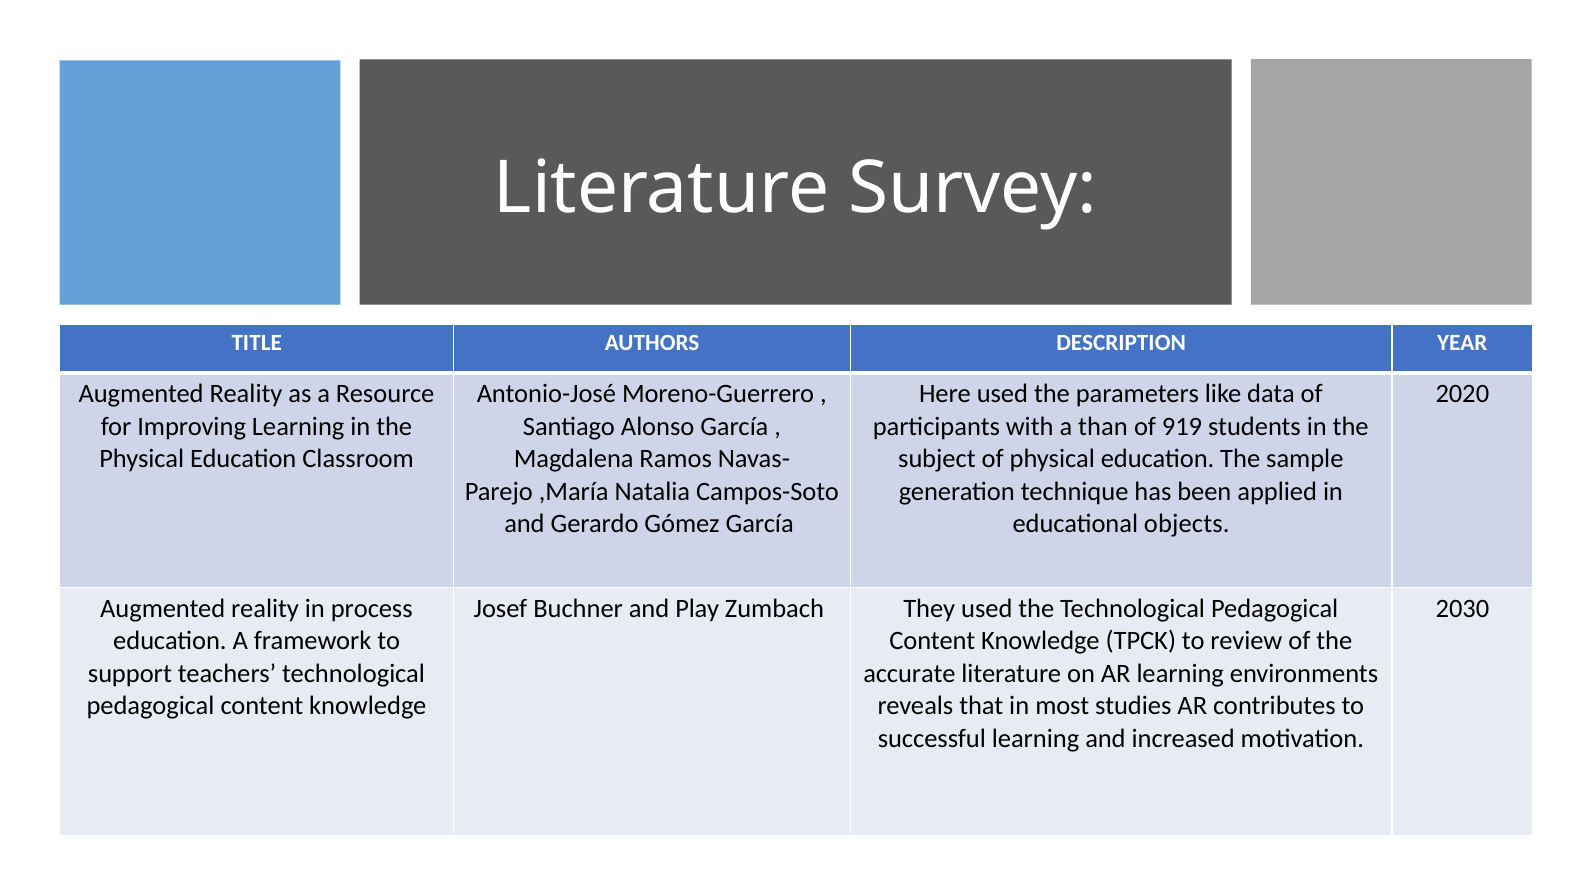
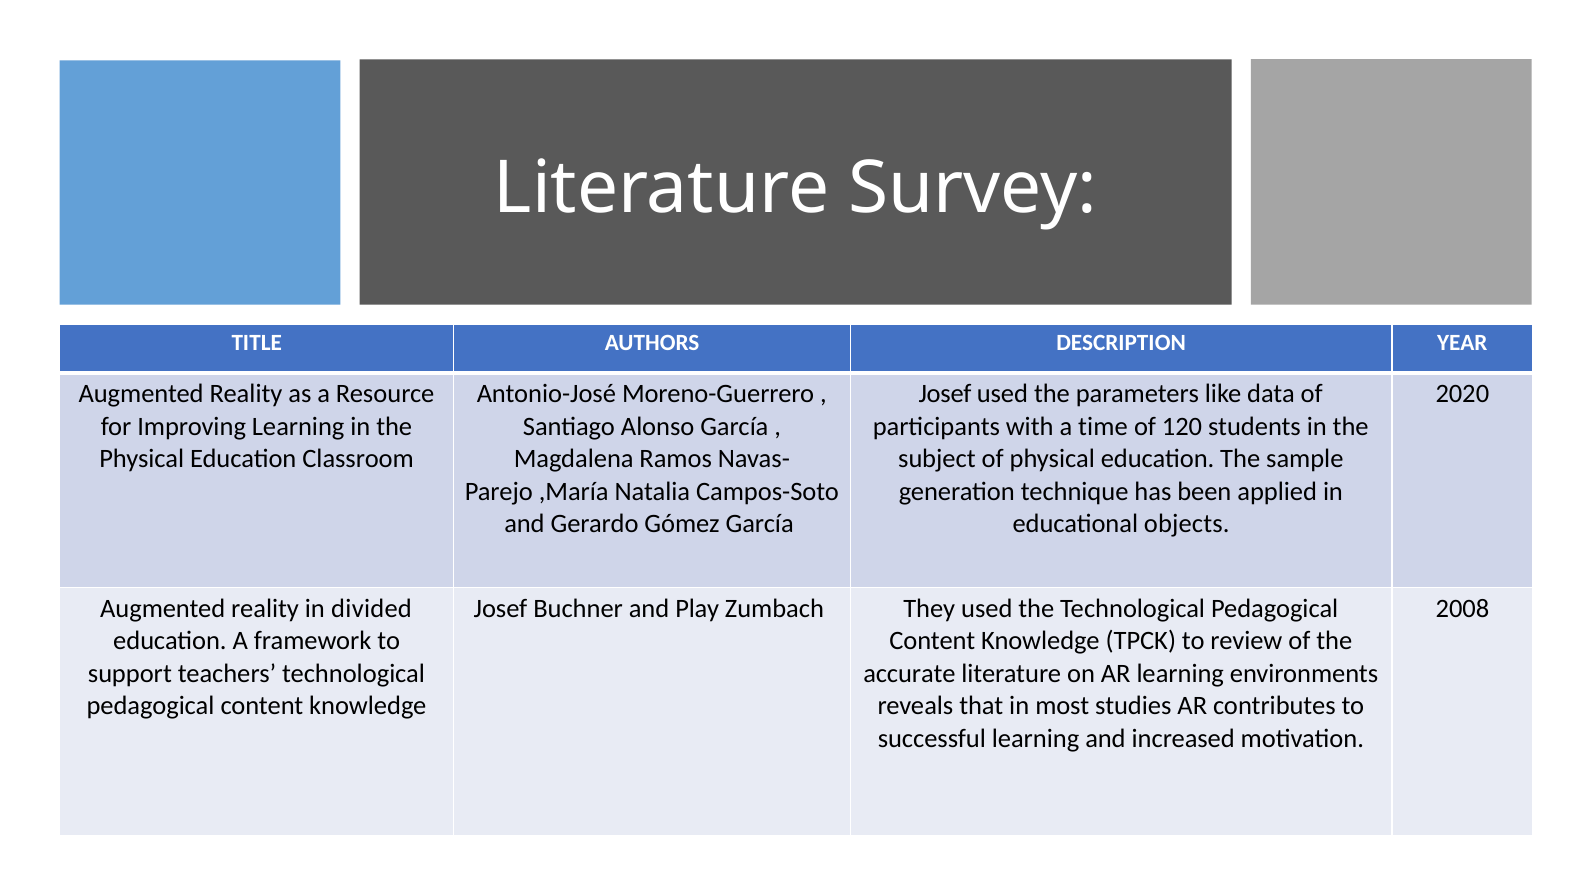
Here at (945, 394): Here -> Josef
than: than -> time
919: 919 -> 120
process: process -> divided
2030: 2030 -> 2008
